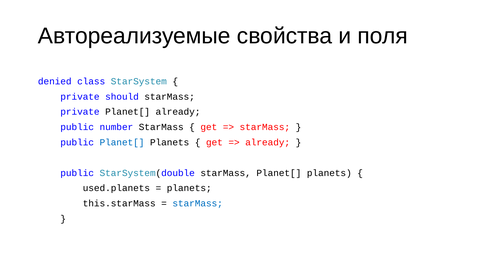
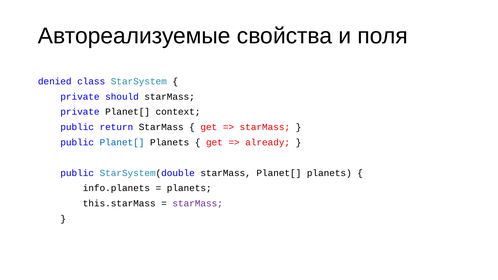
Planet[ already: already -> context
number: number -> return
used.planets: used.planets -> info.planets
starMass at (198, 204) colour: blue -> purple
